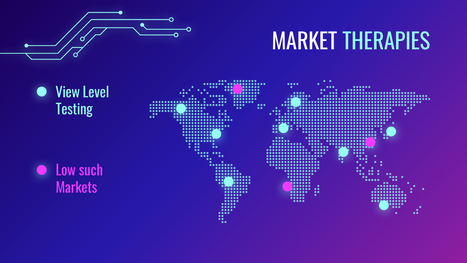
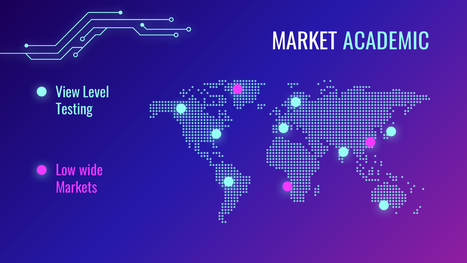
THERAPIES: THERAPIES -> ACADEMIC
such: such -> wide
